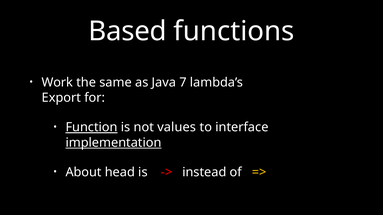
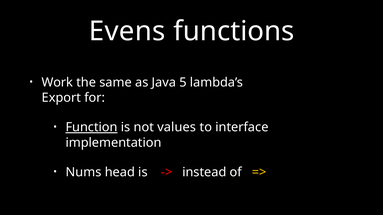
Based: Based -> Evens
7: 7 -> 5
implementation underline: present -> none
About: About -> Nums
